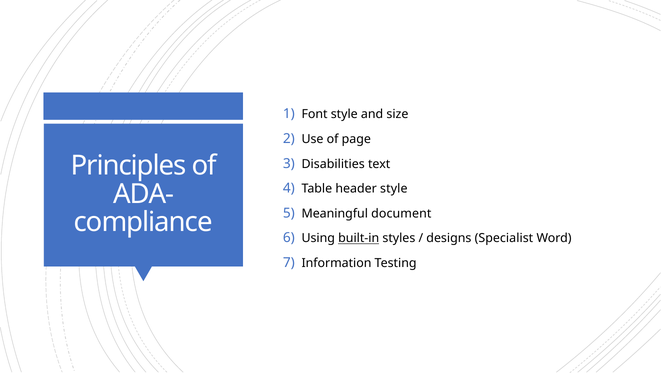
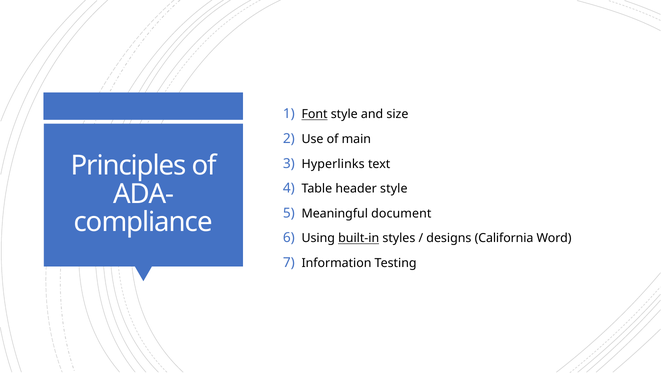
Font underline: none -> present
page: page -> main
Disabilities: Disabilities -> Hyperlinks
Specialist: Specialist -> California
